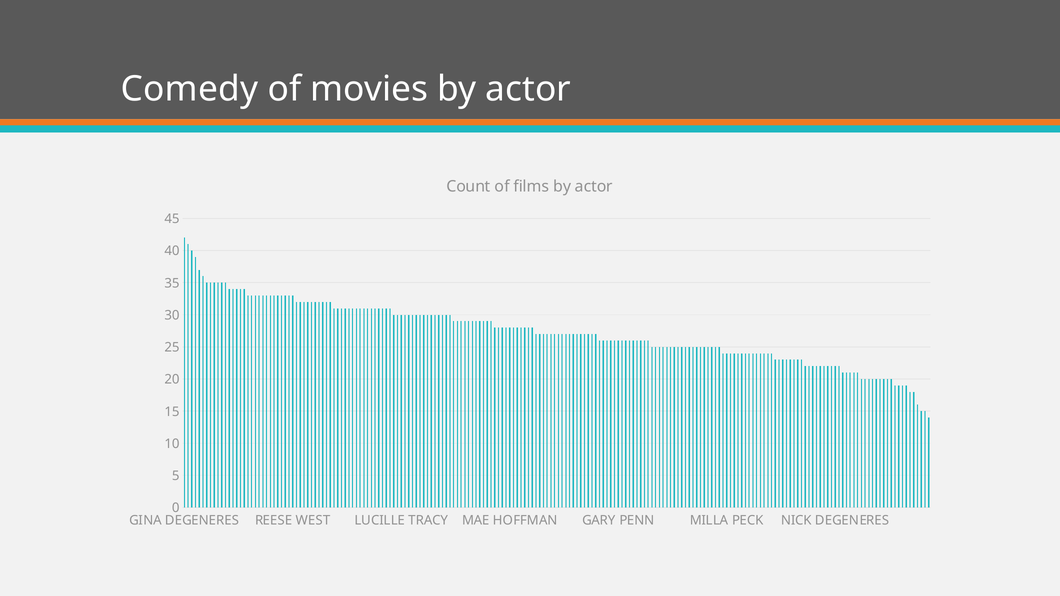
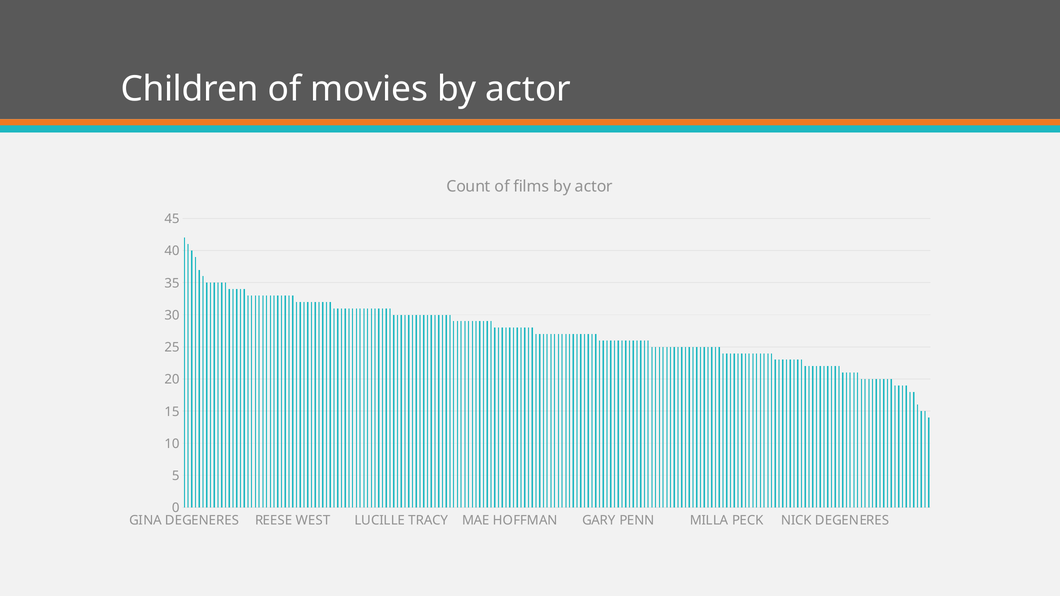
Comedy: Comedy -> Children
